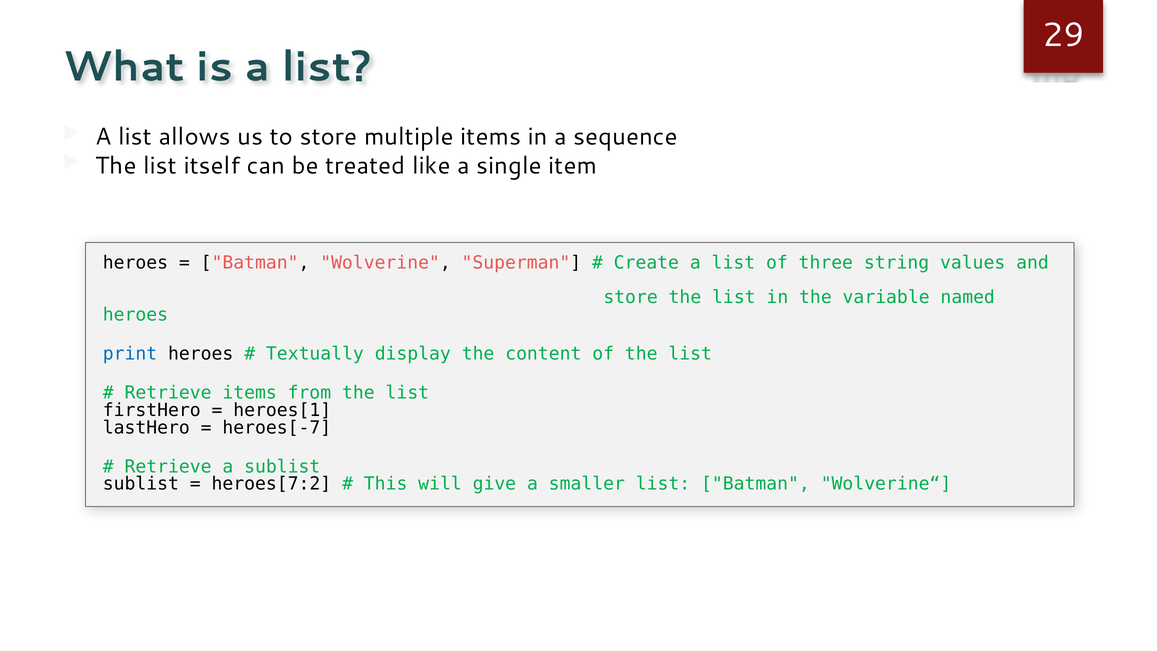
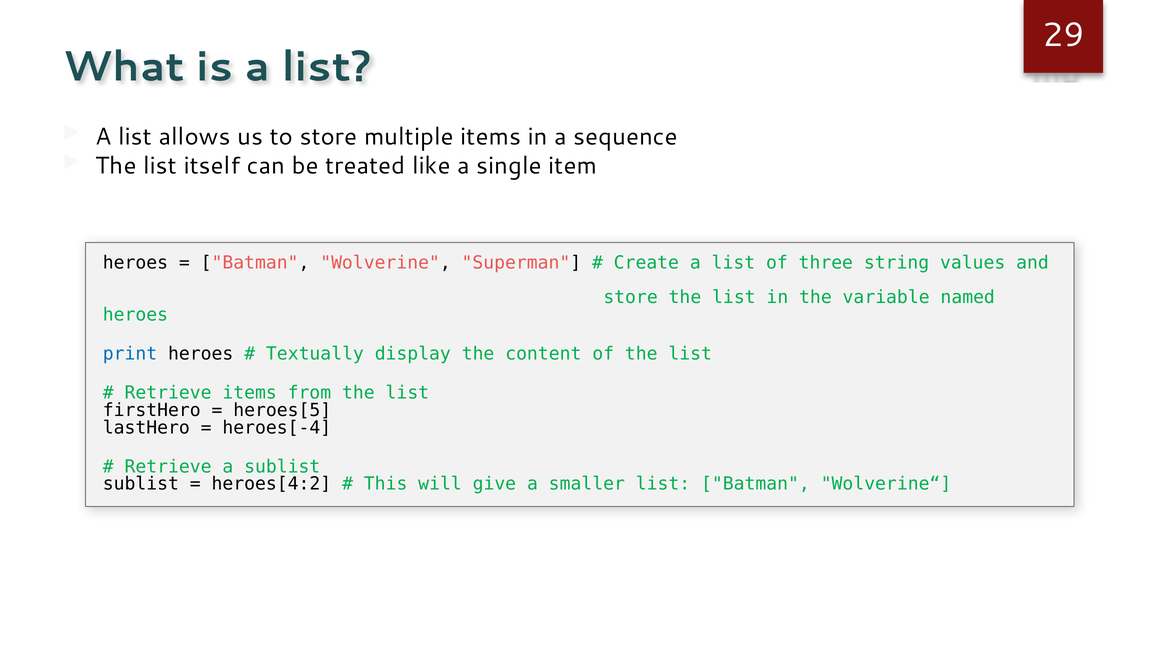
heroes[1: heroes[1 -> heroes[5
heroes[-7: heroes[-7 -> heroes[-4
heroes[7:2: heroes[7:2 -> heroes[4:2
